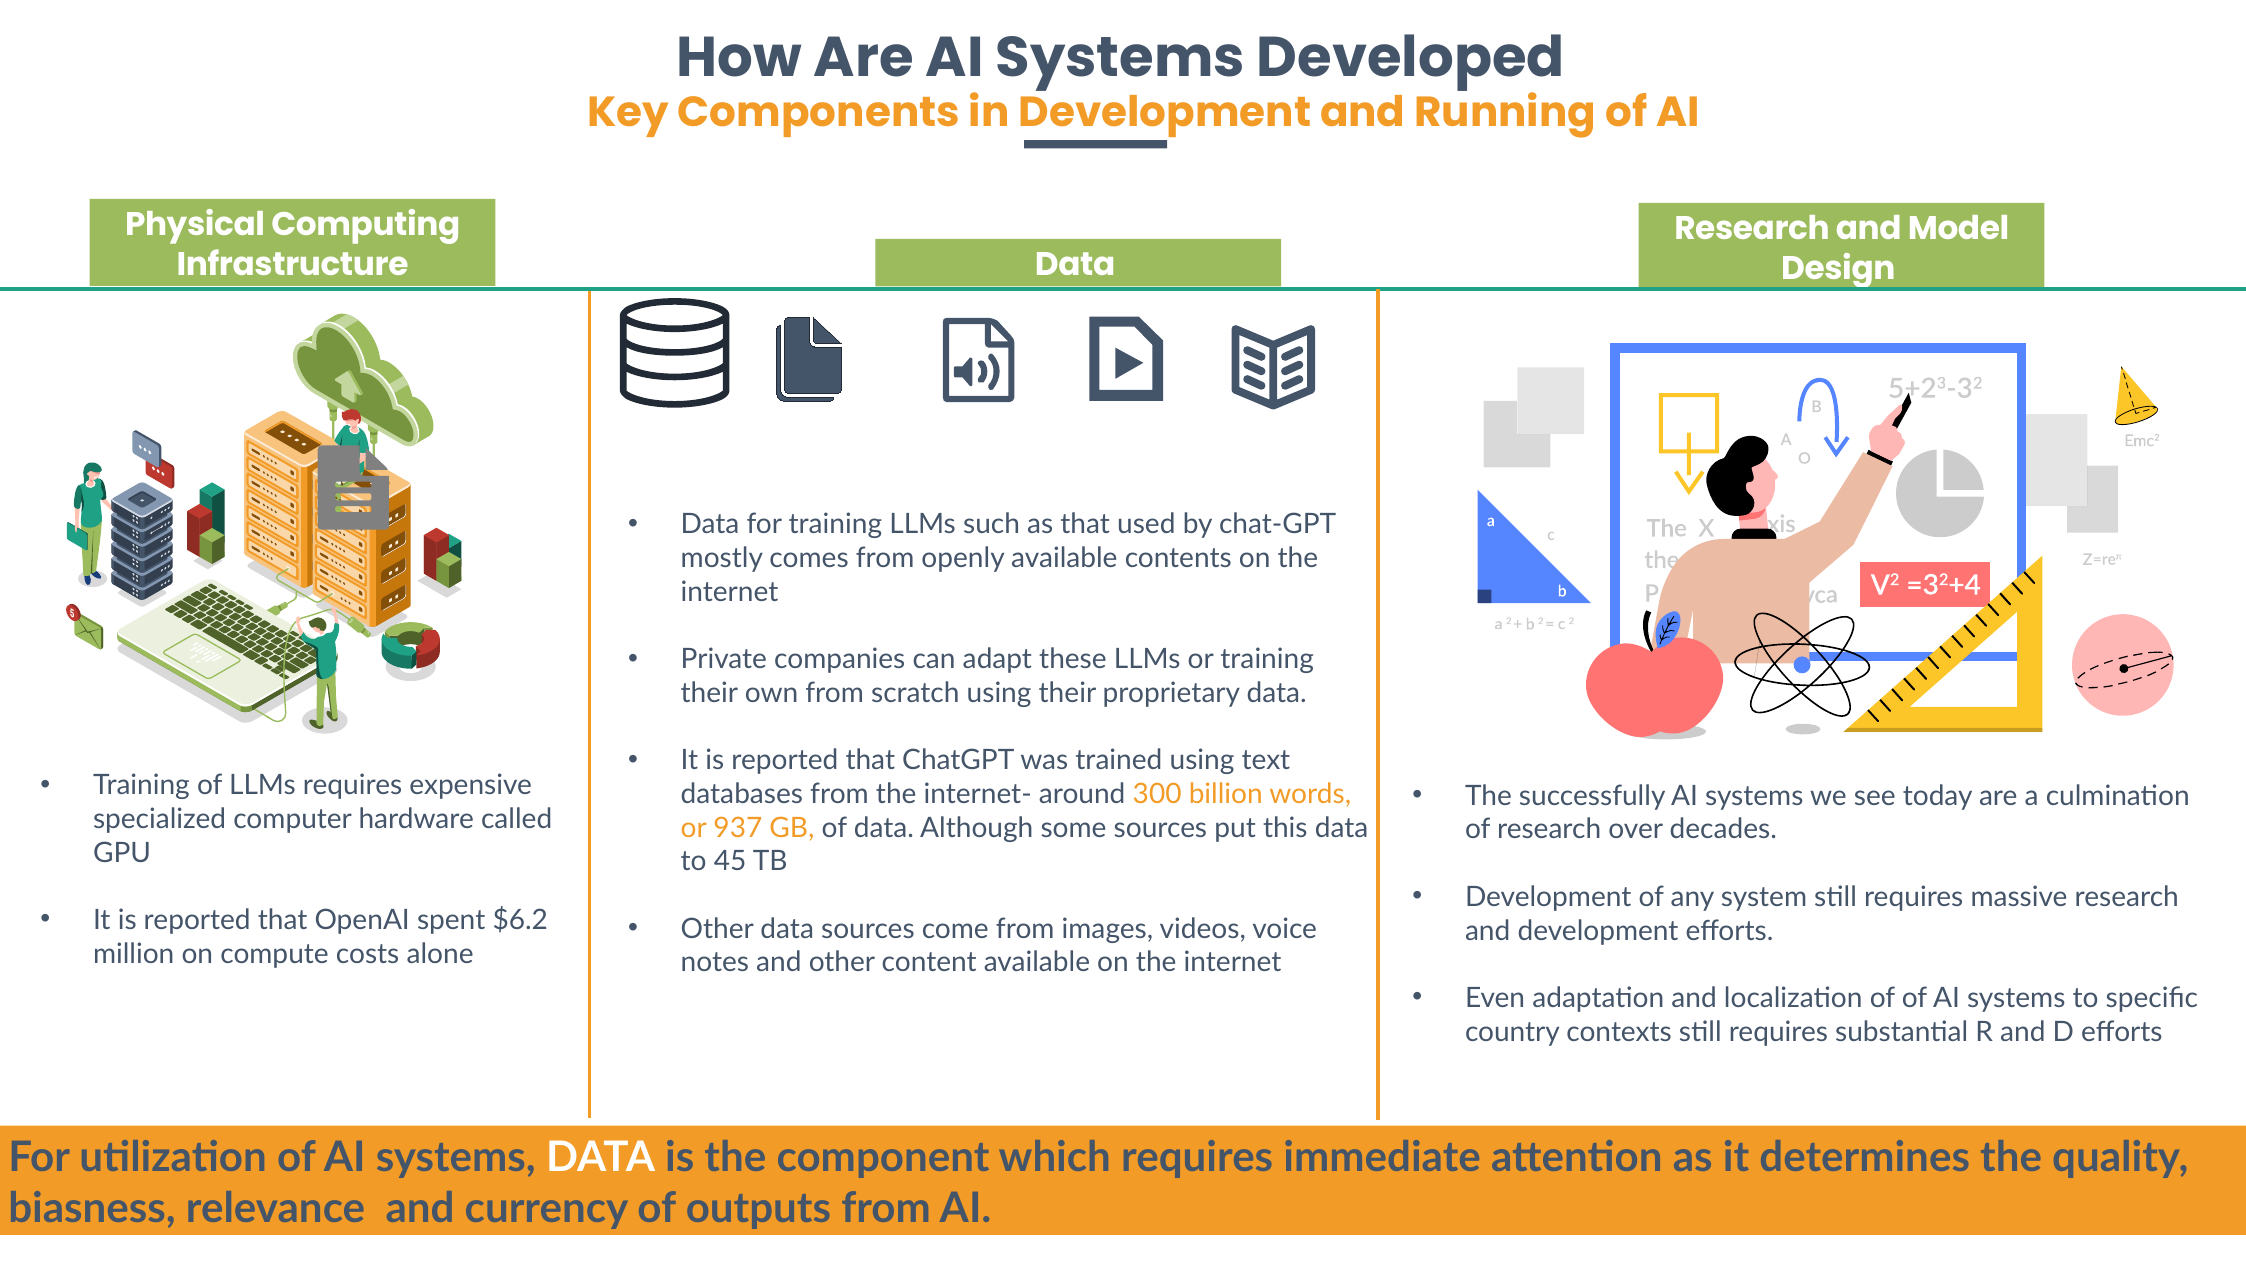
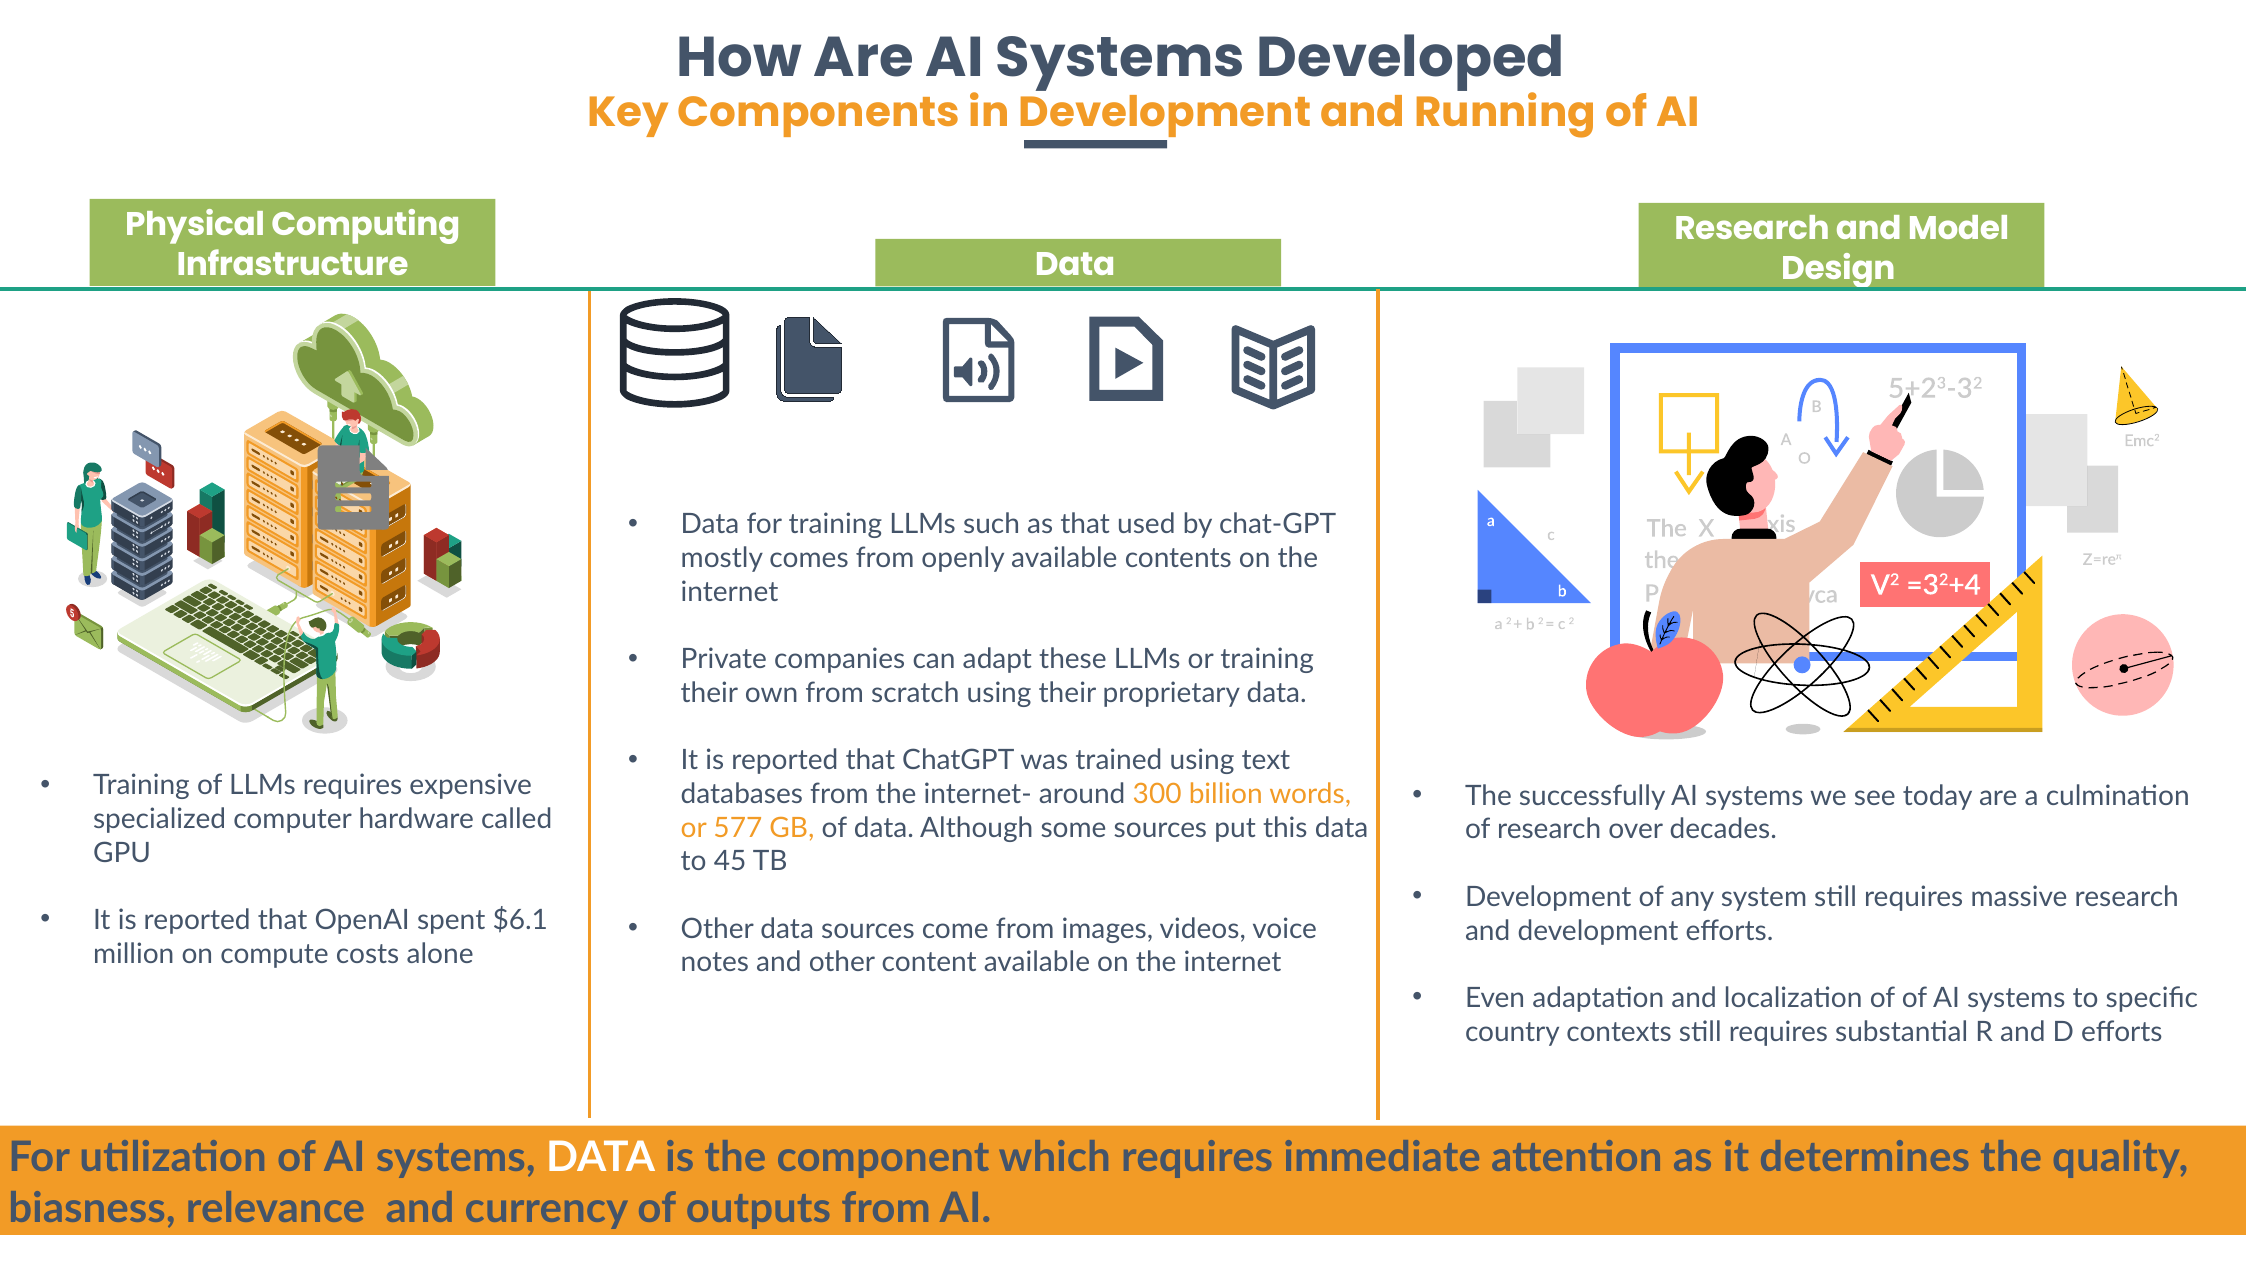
937: 937 -> 577
$6.2: $6.2 -> $6.1
